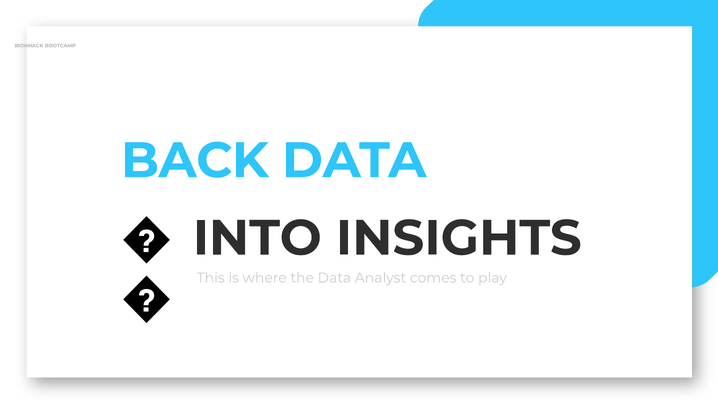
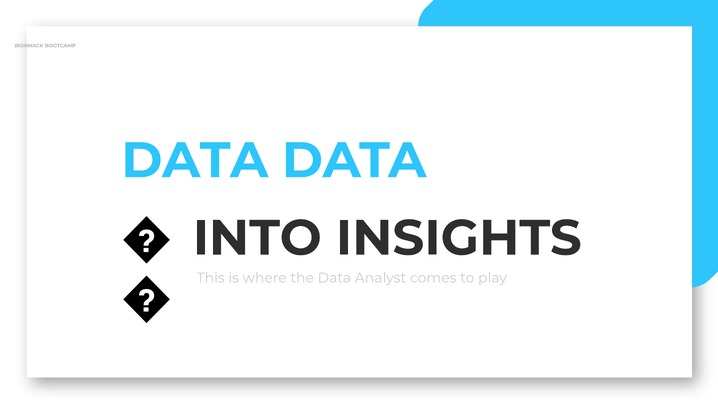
BACK at (195, 161): BACK -> DATA
